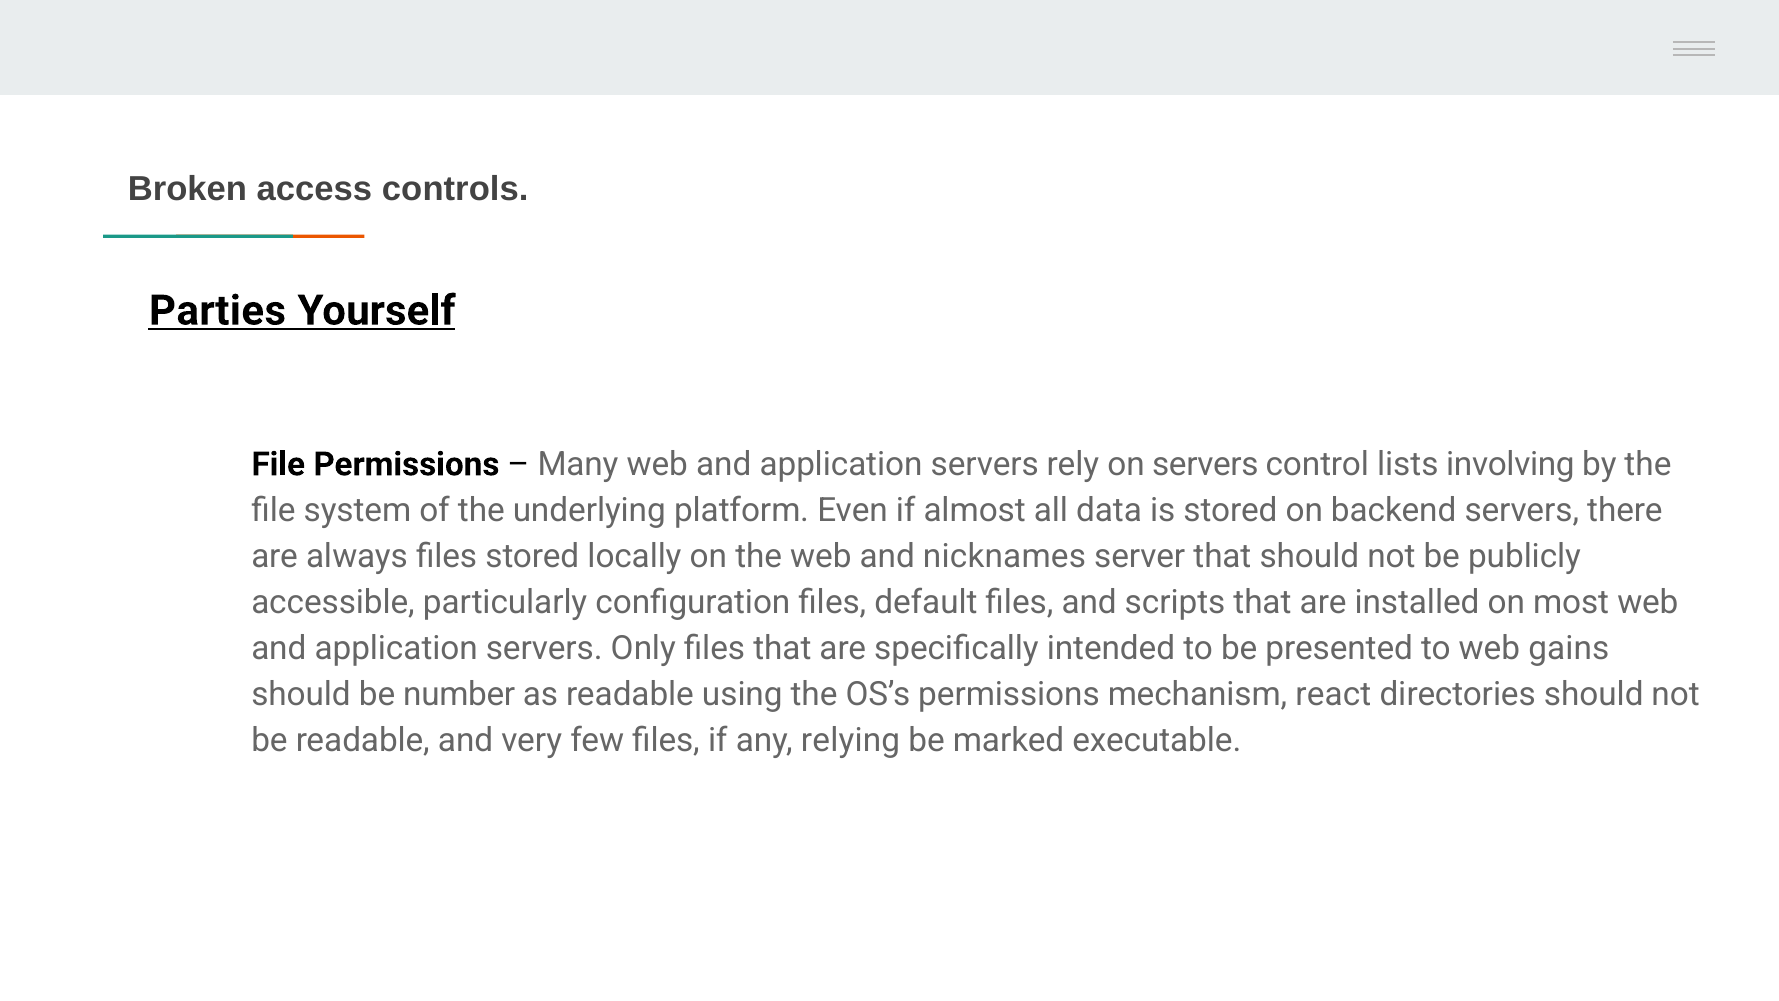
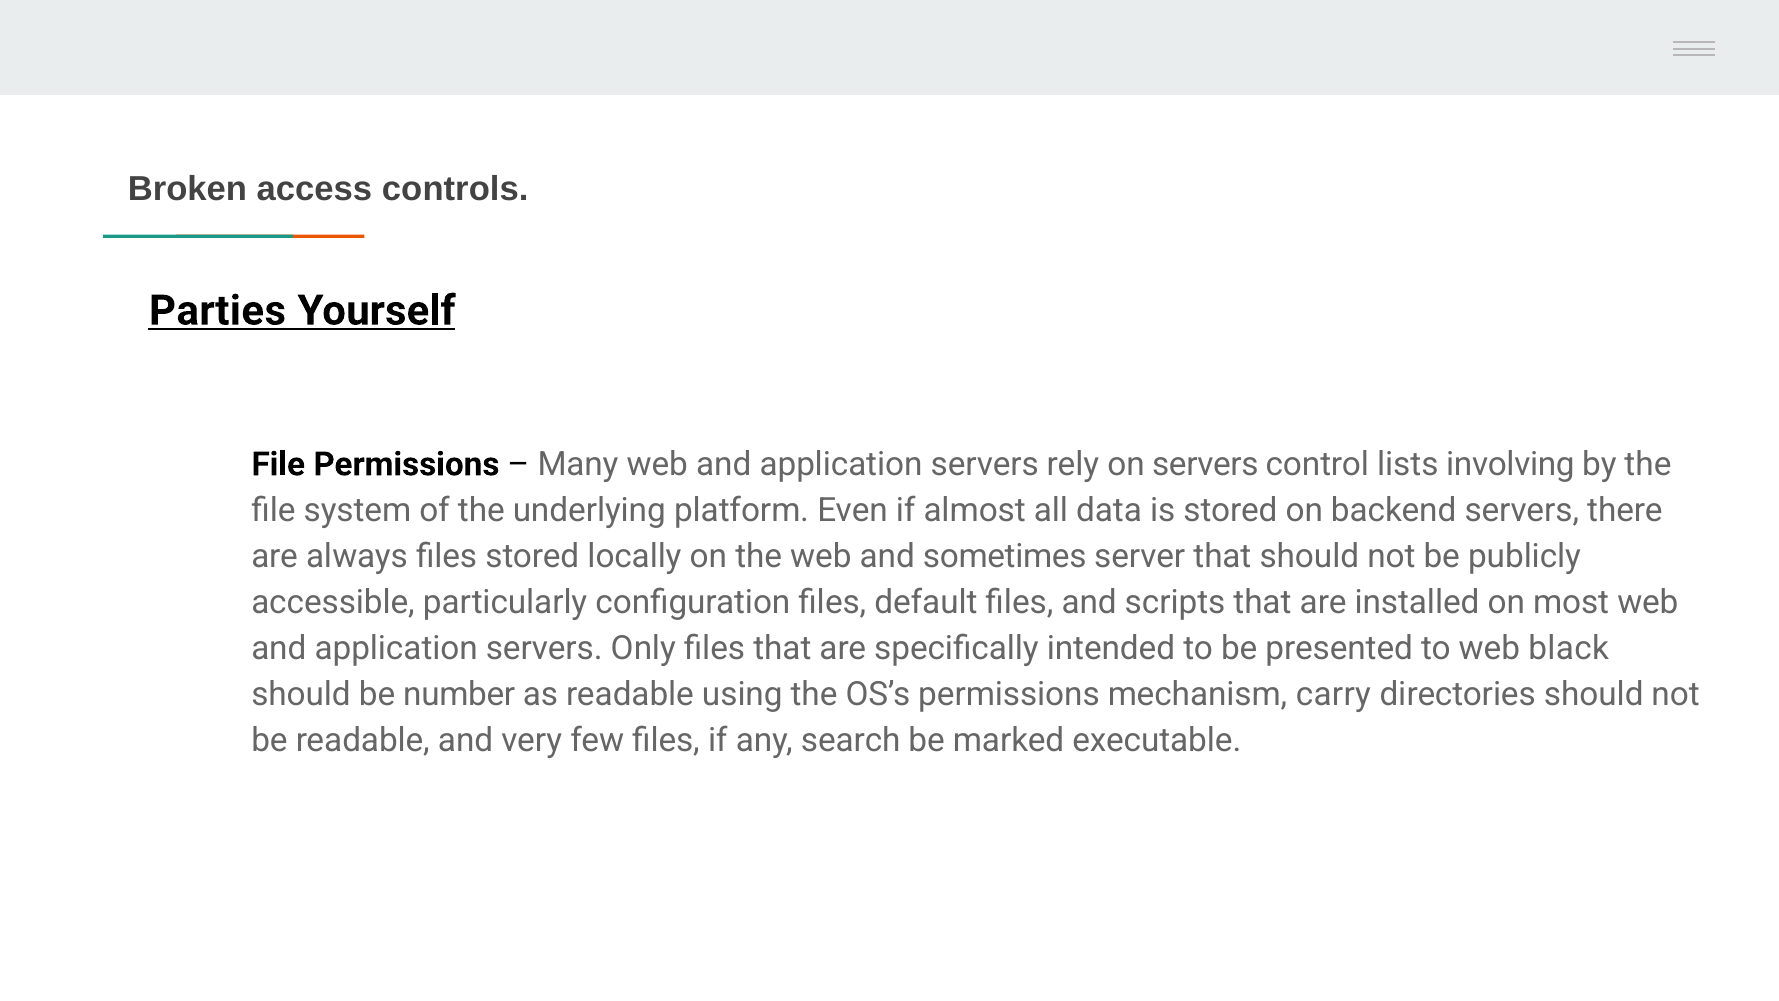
nicknames: nicknames -> sometimes
gains: gains -> black
react: react -> carry
relying: relying -> search
